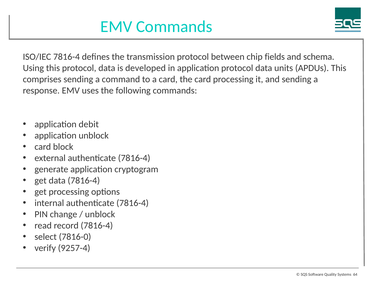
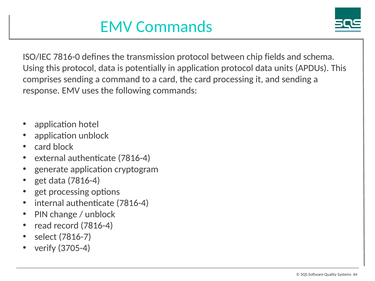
ISO/IEC 7816-4: 7816-4 -> 7816-0
developed: developed -> potentially
debit: debit -> hotel
7816-0: 7816-0 -> 7816-7
9257-4: 9257-4 -> 3705-4
